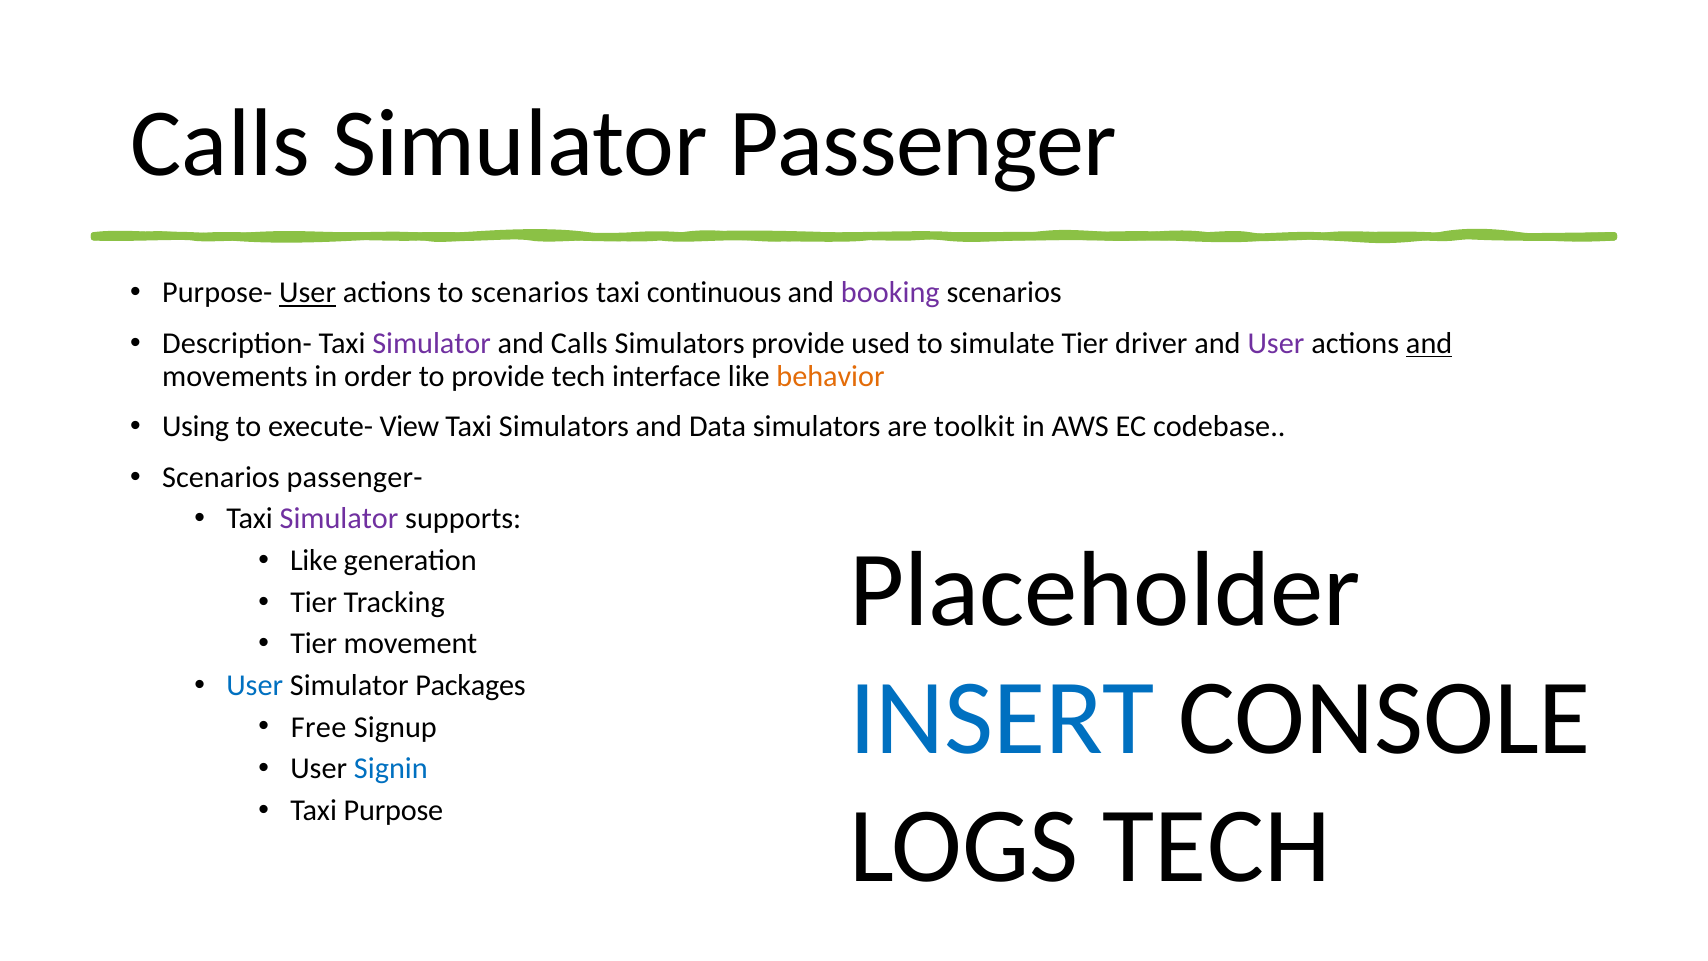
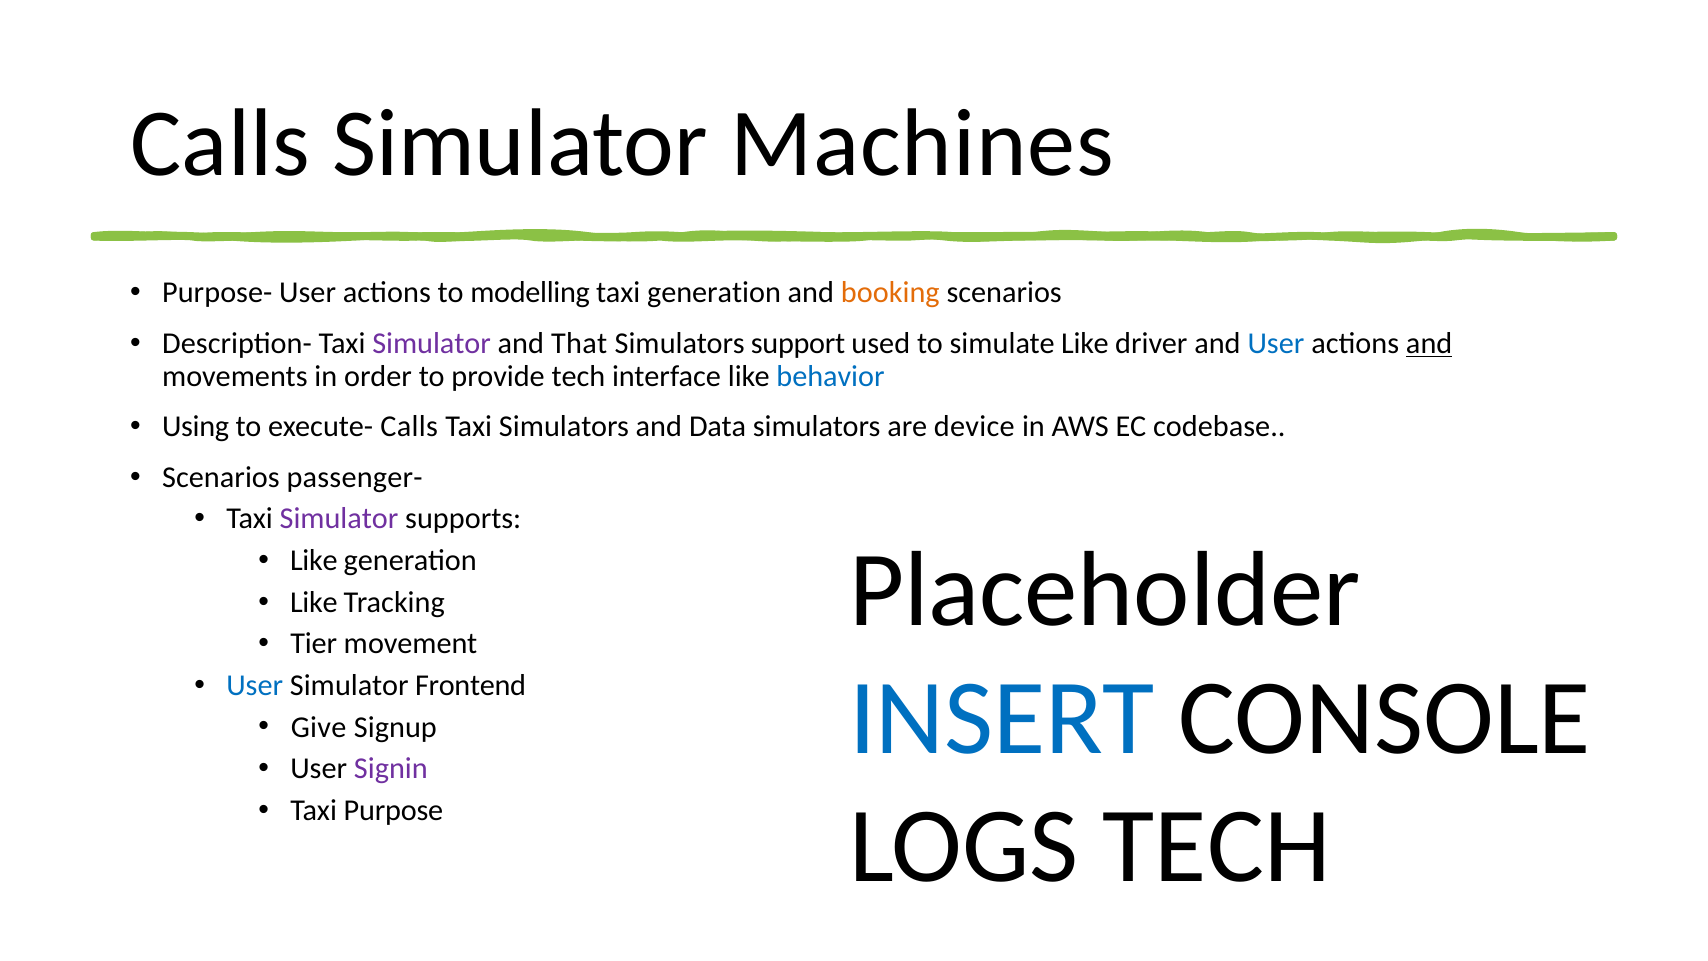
Passenger: Passenger -> Machines
User at (308, 293) underline: present -> none
to scenarios: scenarios -> modelling
taxi continuous: continuous -> generation
booking colour: purple -> orange
and Calls: Calls -> That
Simulators provide: provide -> support
simulate Tier: Tier -> Like
User at (1276, 343) colour: purple -> blue
behavior colour: orange -> blue
execute- View: View -> Calls
toolkit: toolkit -> device
Tier at (314, 602): Tier -> Like
Packages: Packages -> Frontend
Free: Free -> Give
Signin colour: blue -> purple
